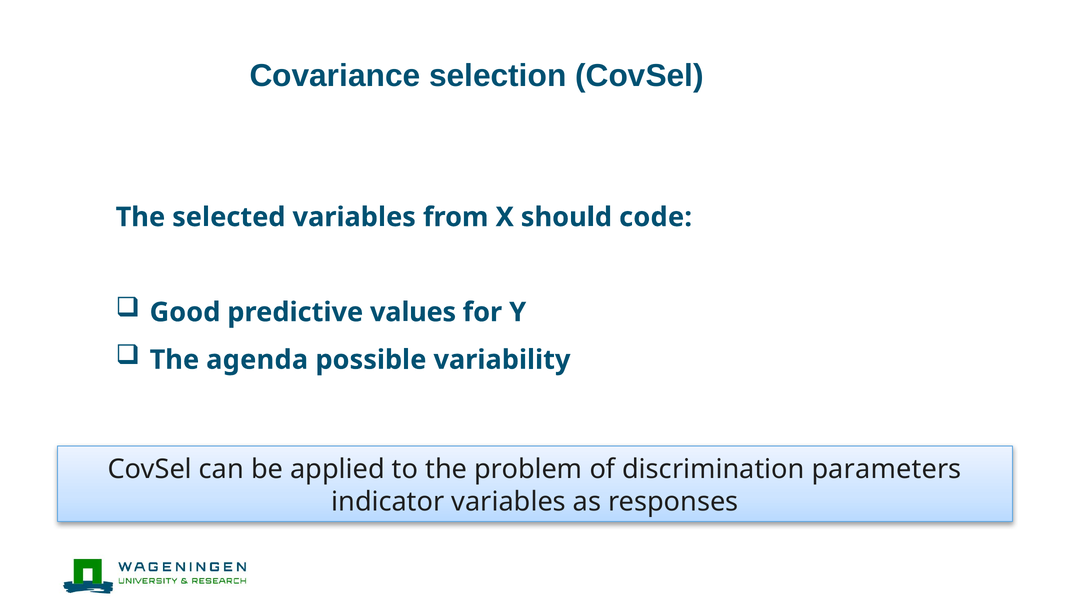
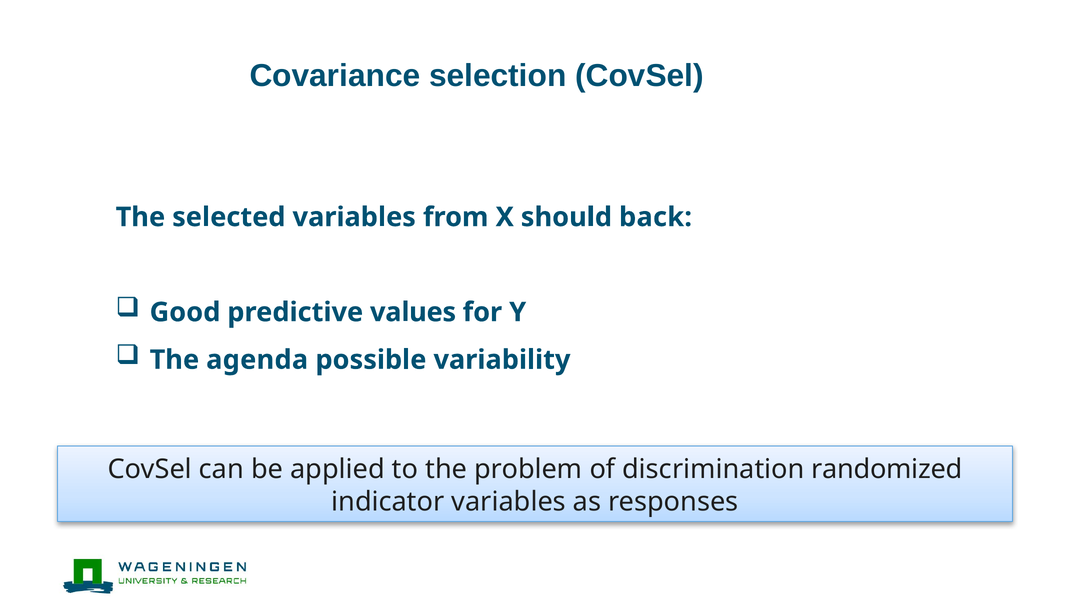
code: code -> back
parameters: parameters -> randomized
